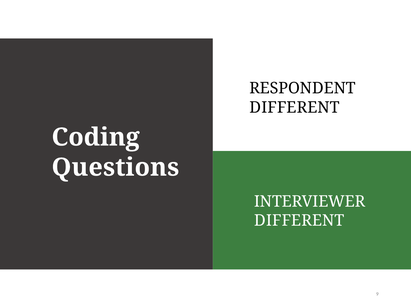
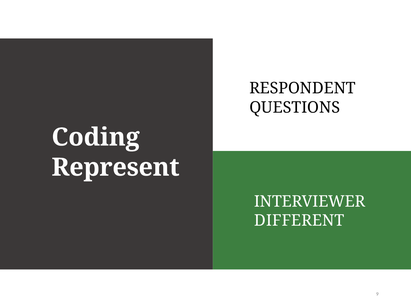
DIFFERENT at (295, 108): DIFFERENT -> QUESTIONS
Questions: Questions -> Represent
